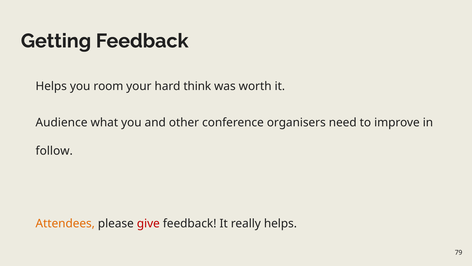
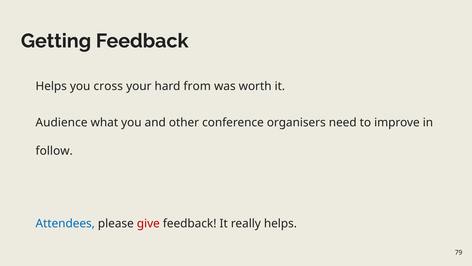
room: room -> cross
think: think -> from
Attendees colour: orange -> blue
